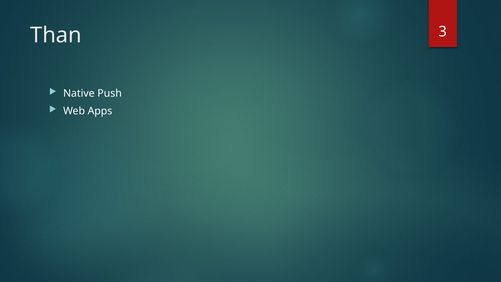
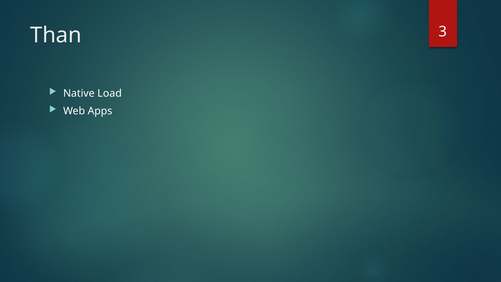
Push: Push -> Load
